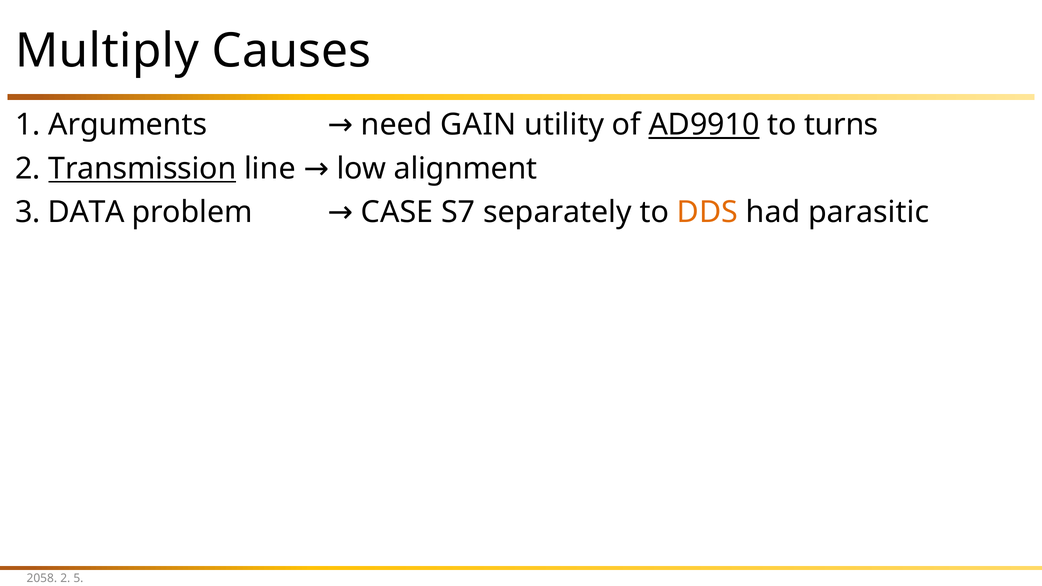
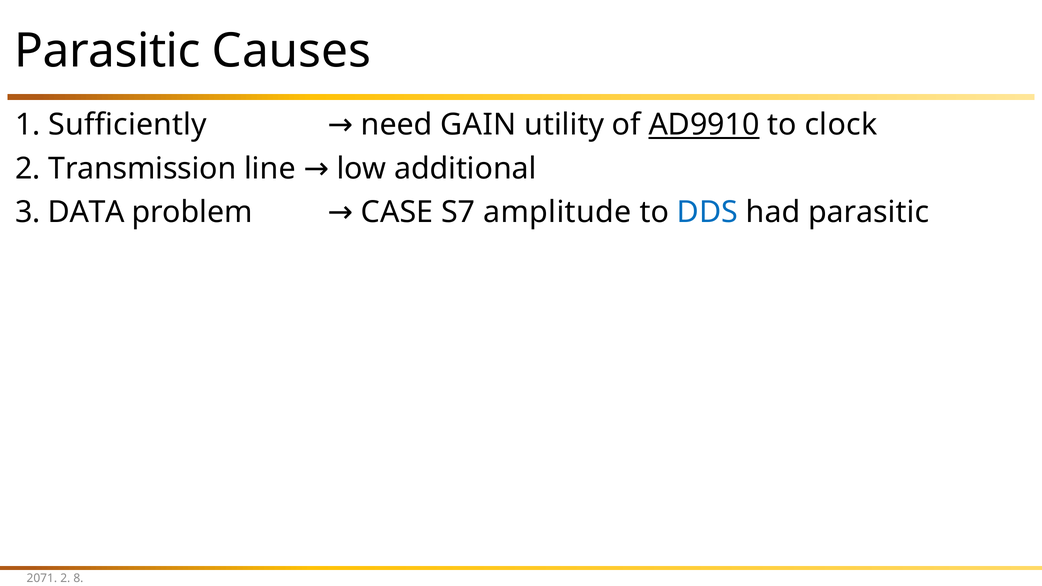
Multiply at (107, 51): Multiply -> Parasitic
Arguments: Arguments -> Sufficiently
turns: turns -> clock
Transmission underline: present -> none
alignment: alignment -> additional
separately: separately -> amplitude
DDS colour: orange -> blue
2058: 2058 -> 2071
5: 5 -> 8
